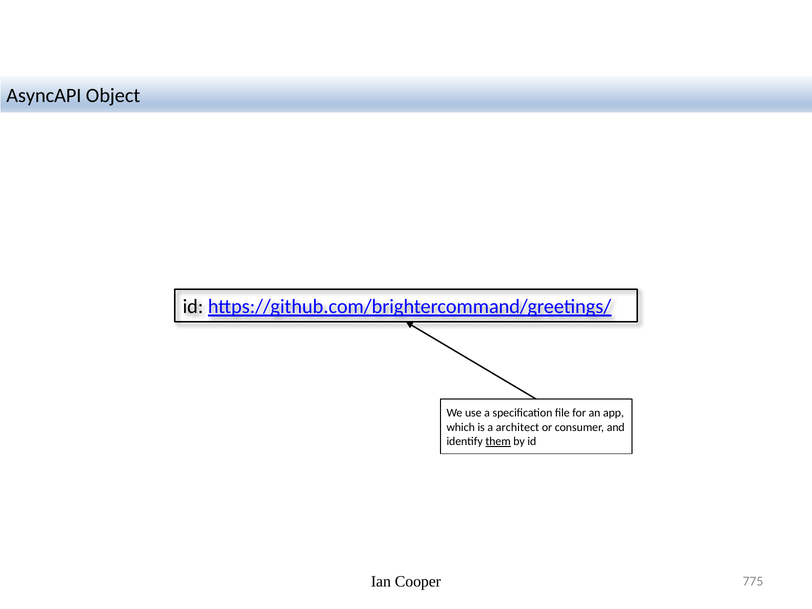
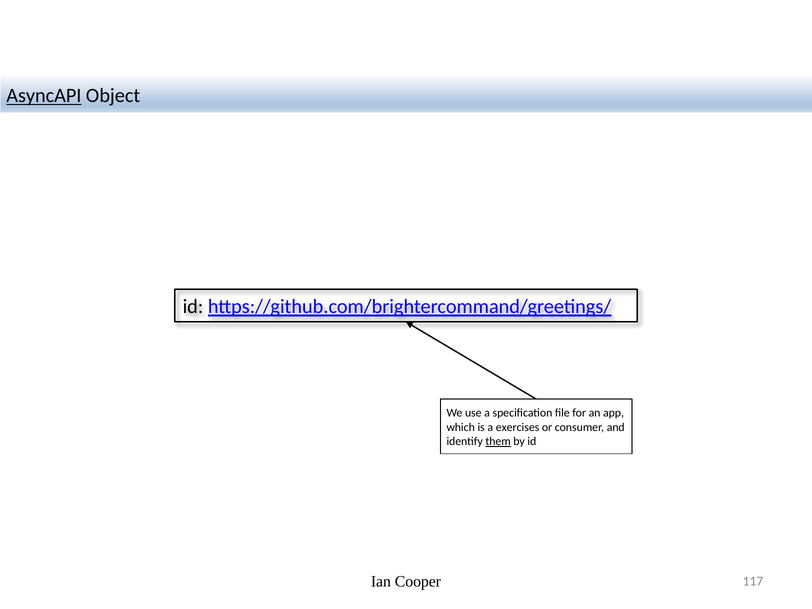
AsyncAPI underline: none -> present
architect: architect -> exercises
775: 775 -> 117
